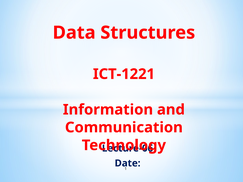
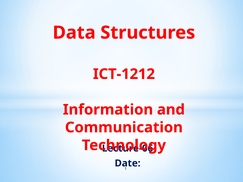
ICT-1221: ICT-1221 -> ICT-1212
